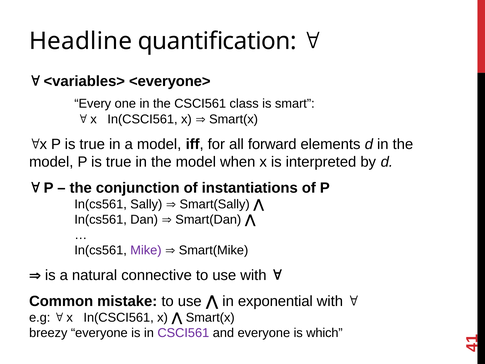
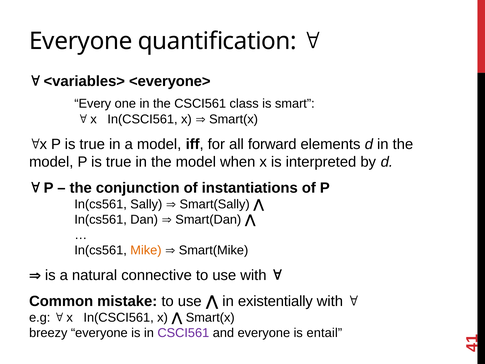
Headline at (81, 41): Headline -> Everyone
Mike colour: purple -> orange
exponential: exponential -> existentially
which: which -> entail
